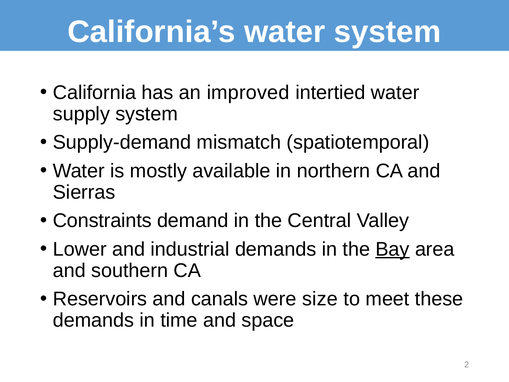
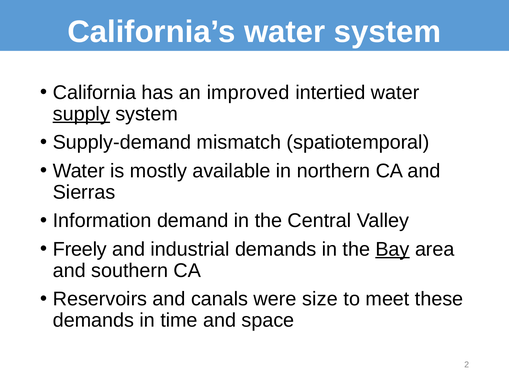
supply underline: none -> present
Constraints: Constraints -> Information
Lower: Lower -> Freely
